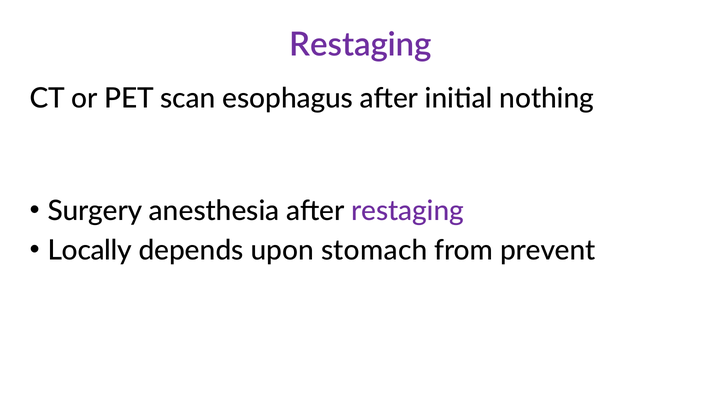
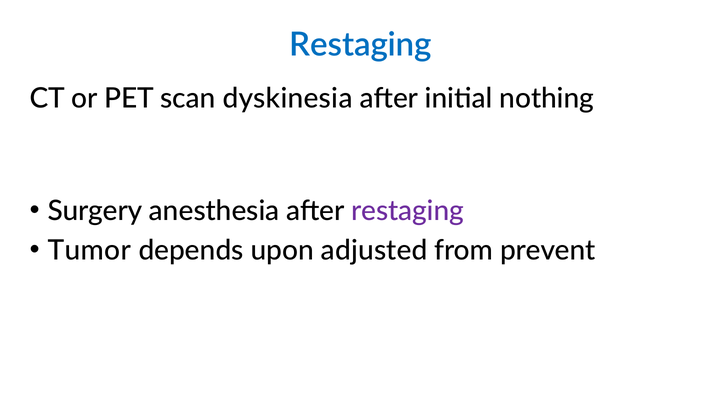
Restaging at (361, 45) colour: purple -> blue
esophagus: esophagus -> dyskinesia
Locally: Locally -> Tumor
stomach: stomach -> adjusted
